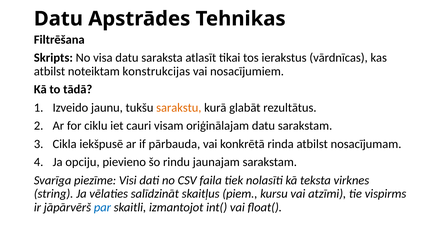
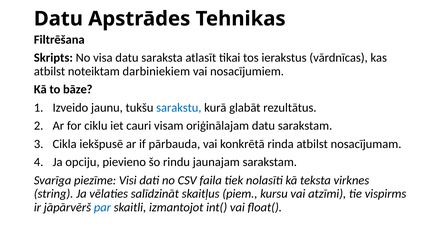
konstrukcijas: konstrukcijas -> darbiniekiem
tādā: tādā -> bāze
sarakstu colour: orange -> blue
